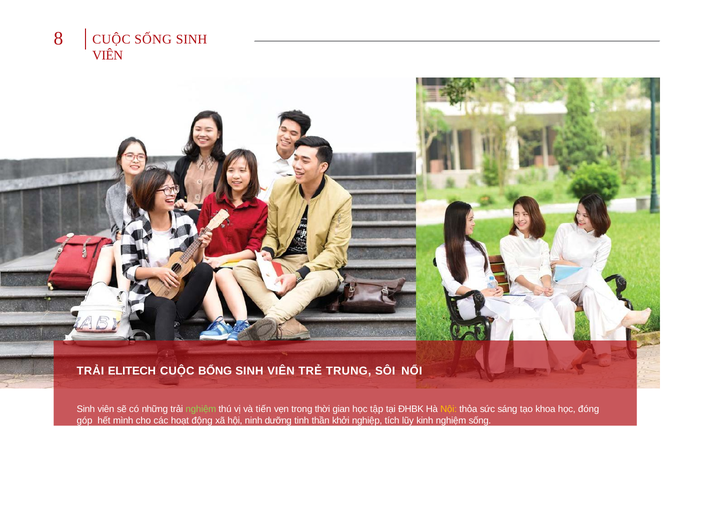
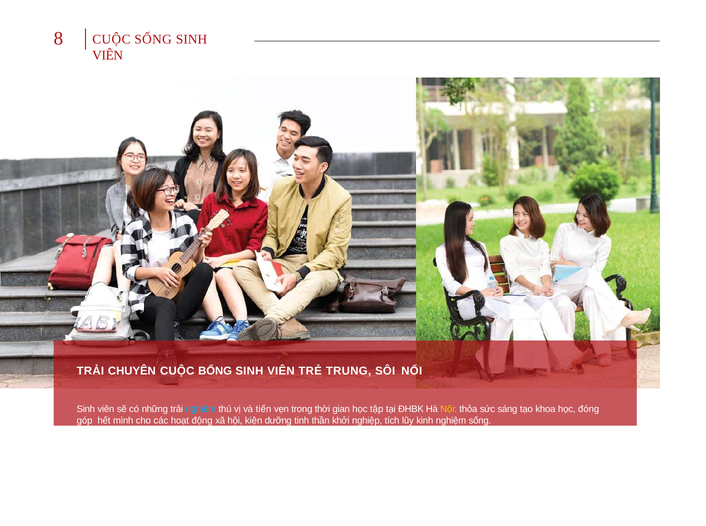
ELITECH: ELITECH -> CHUYÊN
nghiệm at (201, 409) colour: light green -> light blue
ninh: ninh -> kiện
